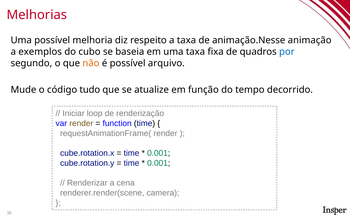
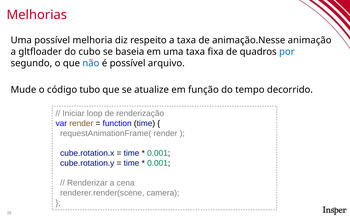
exemplos: exemplos -> gltfloader
não colour: orange -> blue
tudo: tudo -> tubo
